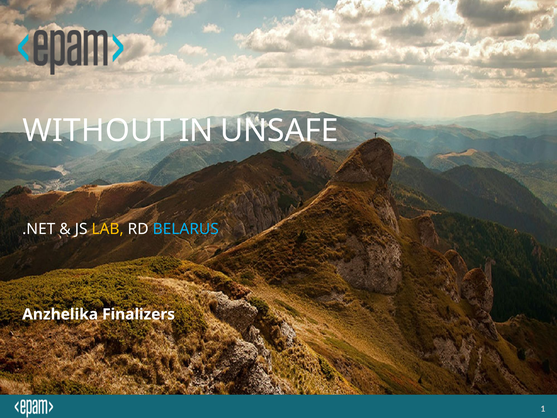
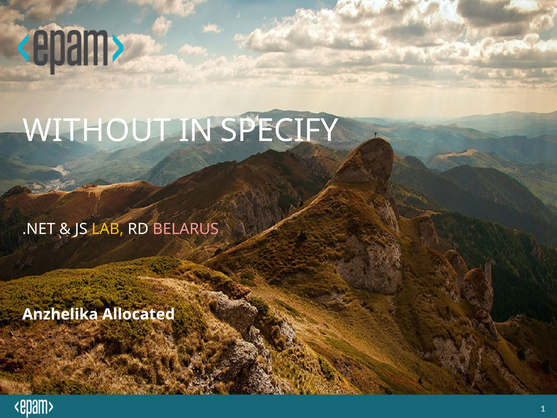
UNSAFE: UNSAFE -> SPECIFY
BELARUS colour: light blue -> pink
Finalizers: Finalizers -> Allocated
